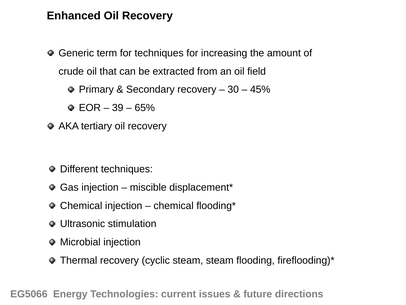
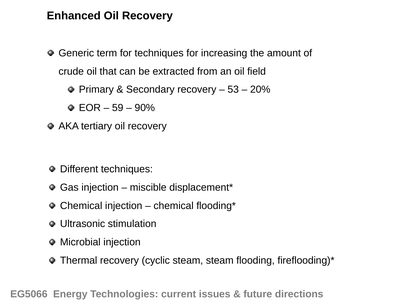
30: 30 -> 53
45%: 45% -> 20%
39: 39 -> 59
65%: 65% -> 90%
